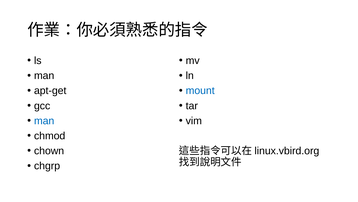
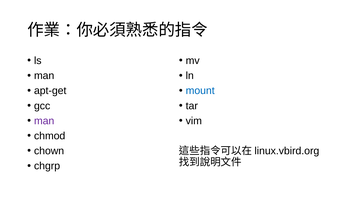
man at (44, 120) colour: blue -> purple
